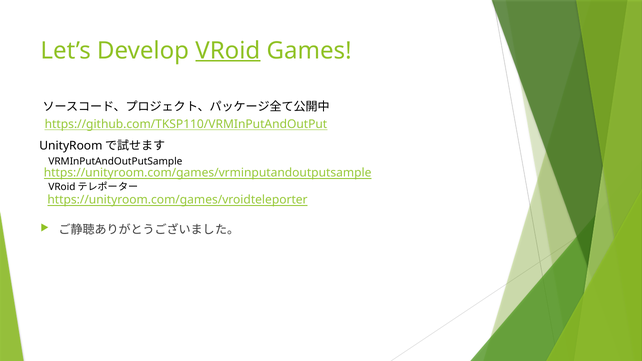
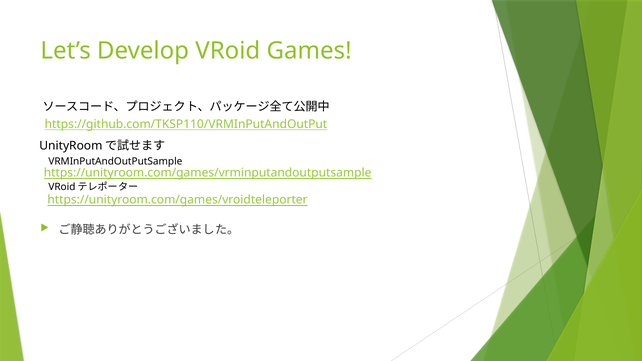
VRoid underline: present -> none
